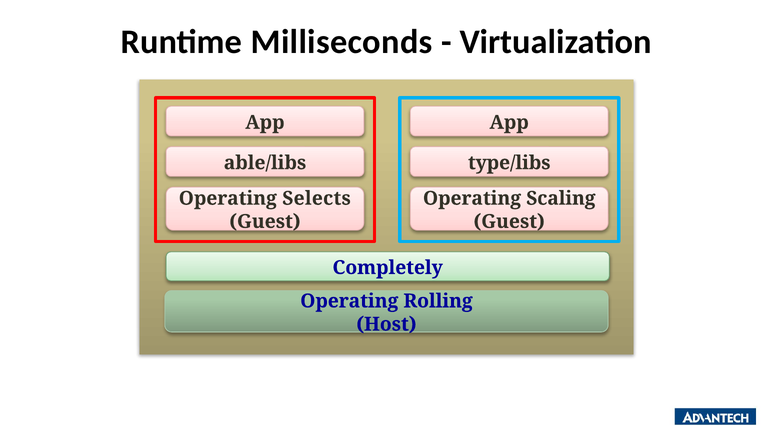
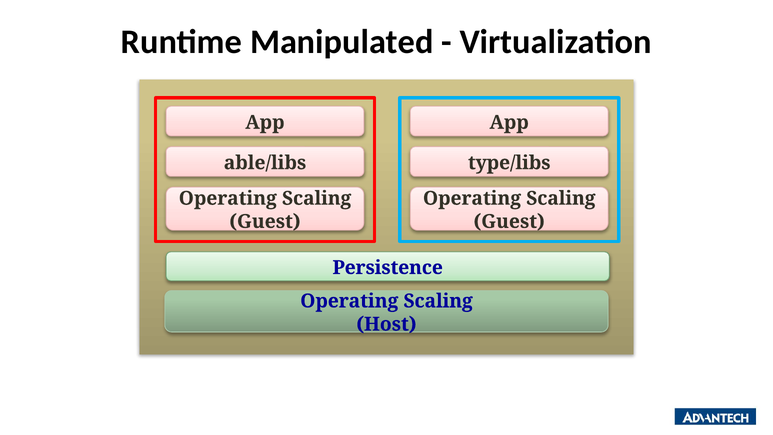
Milliseconds: Milliseconds -> Manipulated
Selects at (316, 198): Selects -> Scaling
Completely: Completely -> Persistence
Rolling at (438, 301): Rolling -> Scaling
